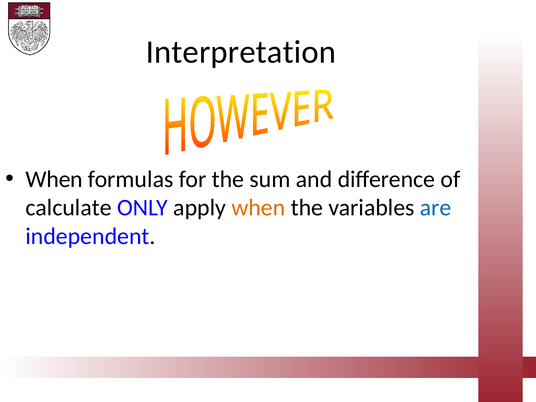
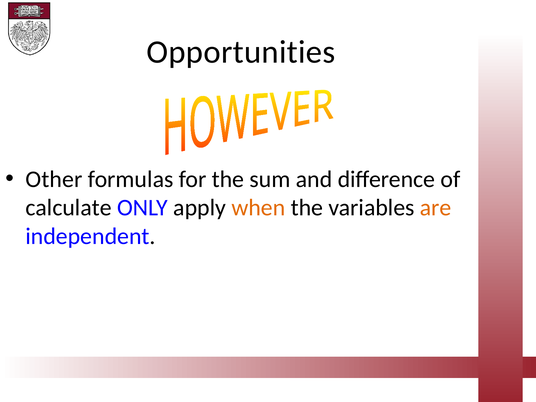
Interpretation: Interpretation -> Opportunities
When at (54, 179): When -> Other
are colour: blue -> orange
